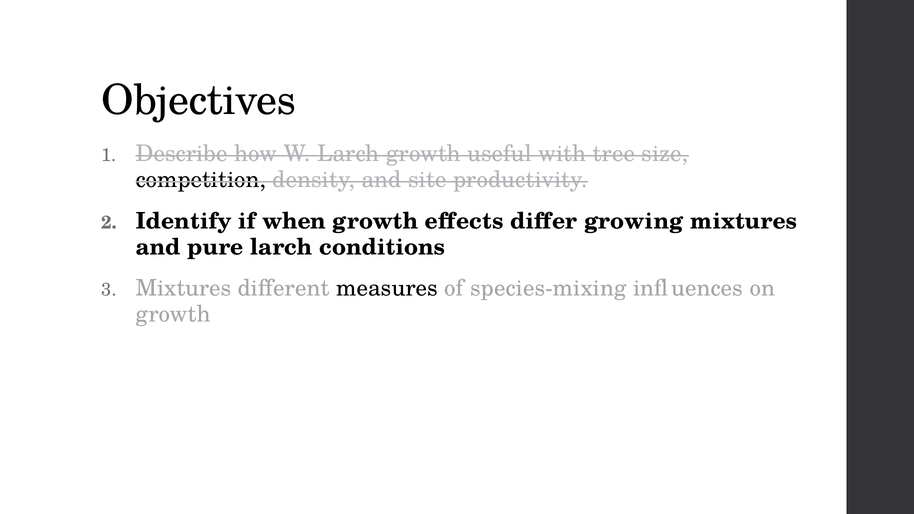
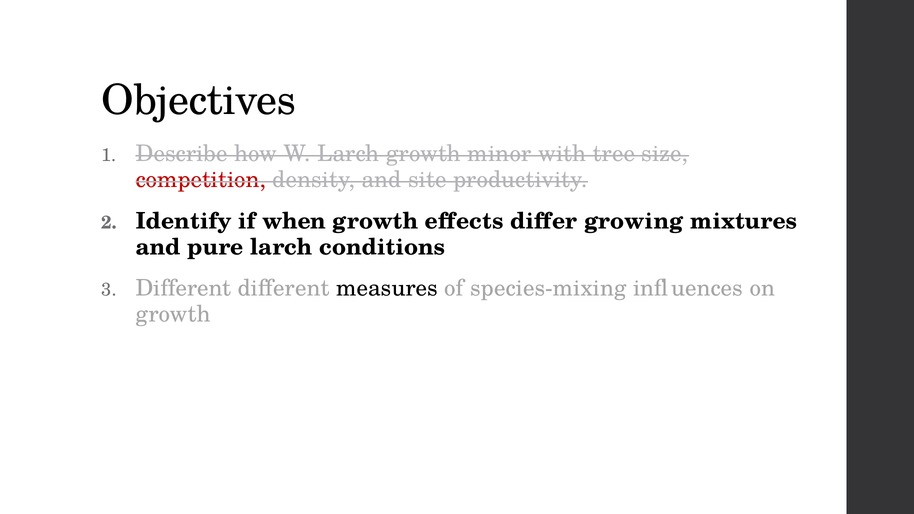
useful: useful -> minor
competition colour: black -> red
Mixtures at (184, 288): Mixtures -> Different
